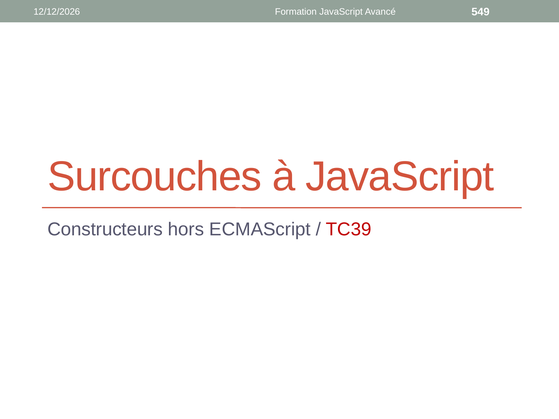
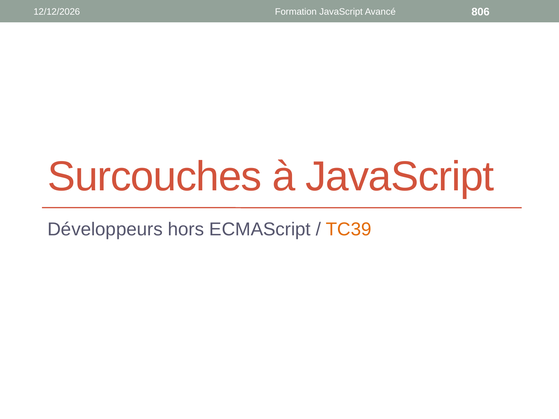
549: 549 -> 806
Constructeurs: Constructeurs -> Développeurs
TC39 colour: red -> orange
